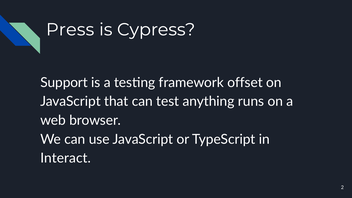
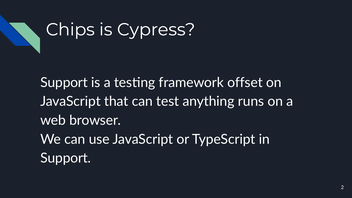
Press: Press -> Chips
Interact at (66, 158): Interact -> Support
